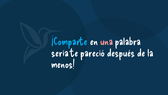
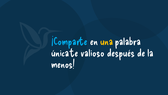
una colour: pink -> yellow
sería: sería -> única
pareció: pareció -> valioso
